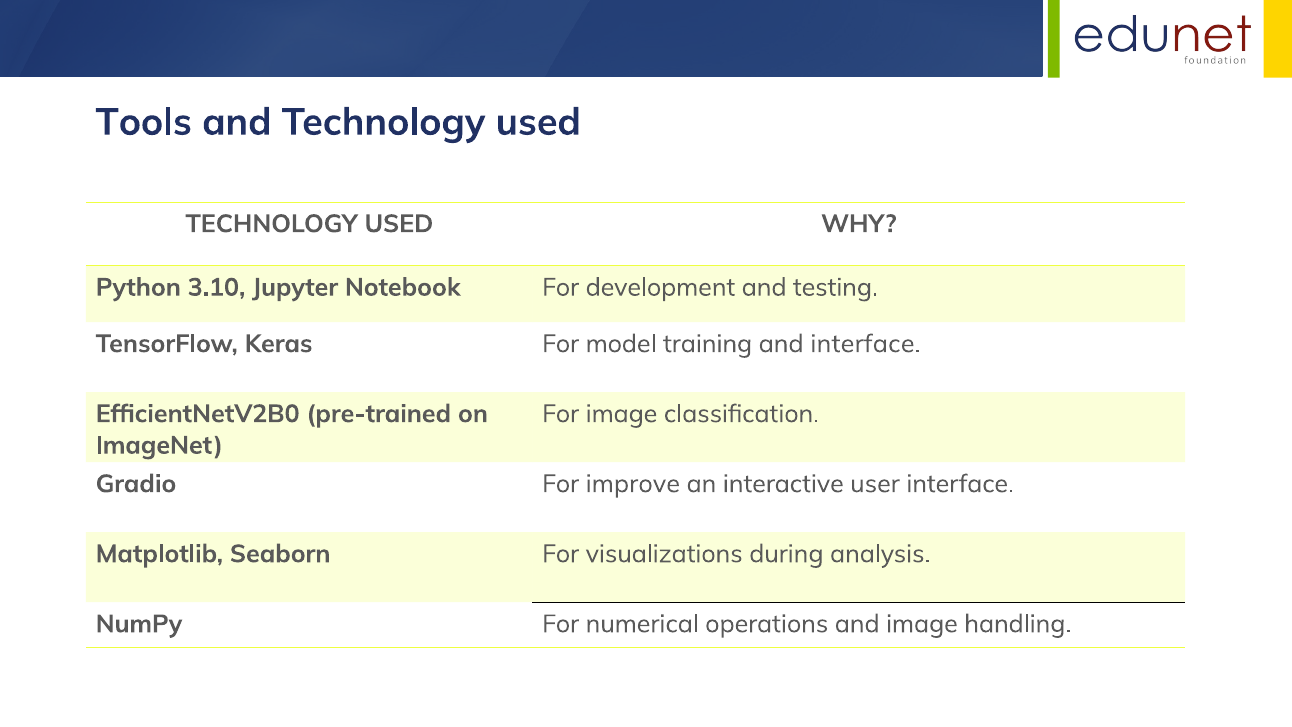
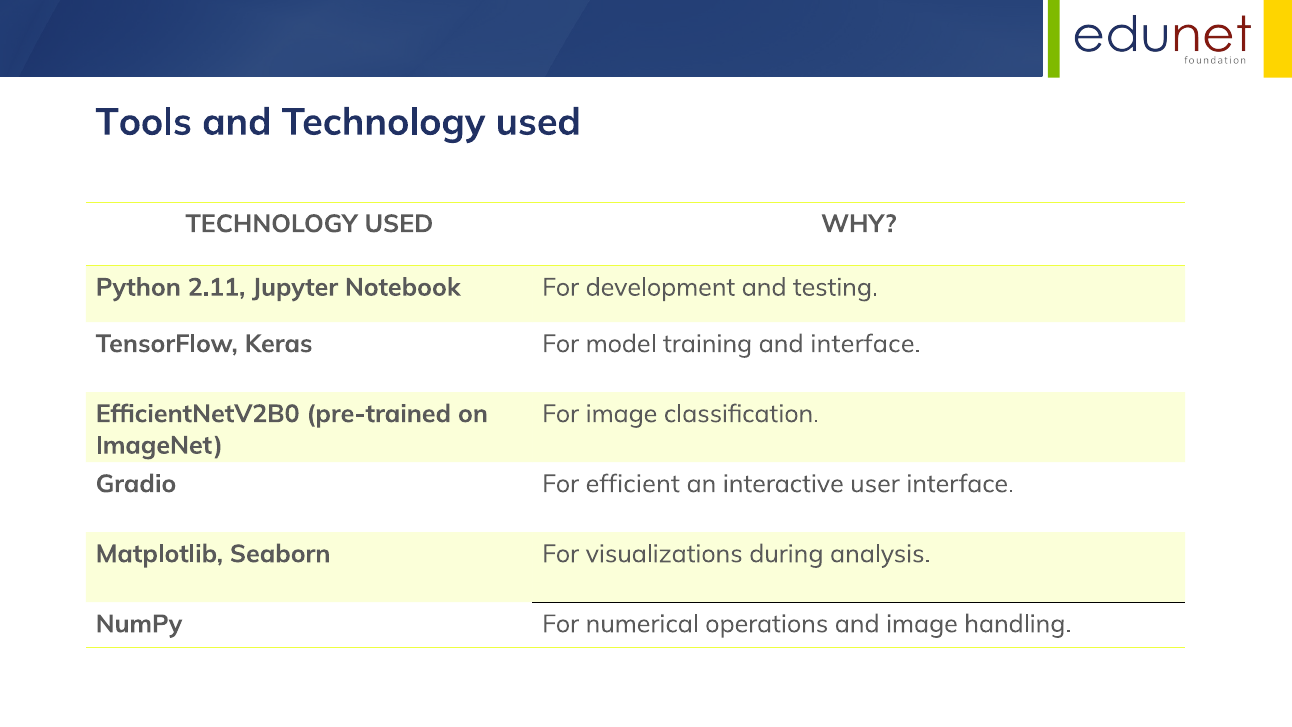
3.10: 3.10 -> 2.11
improve: improve -> efficient
